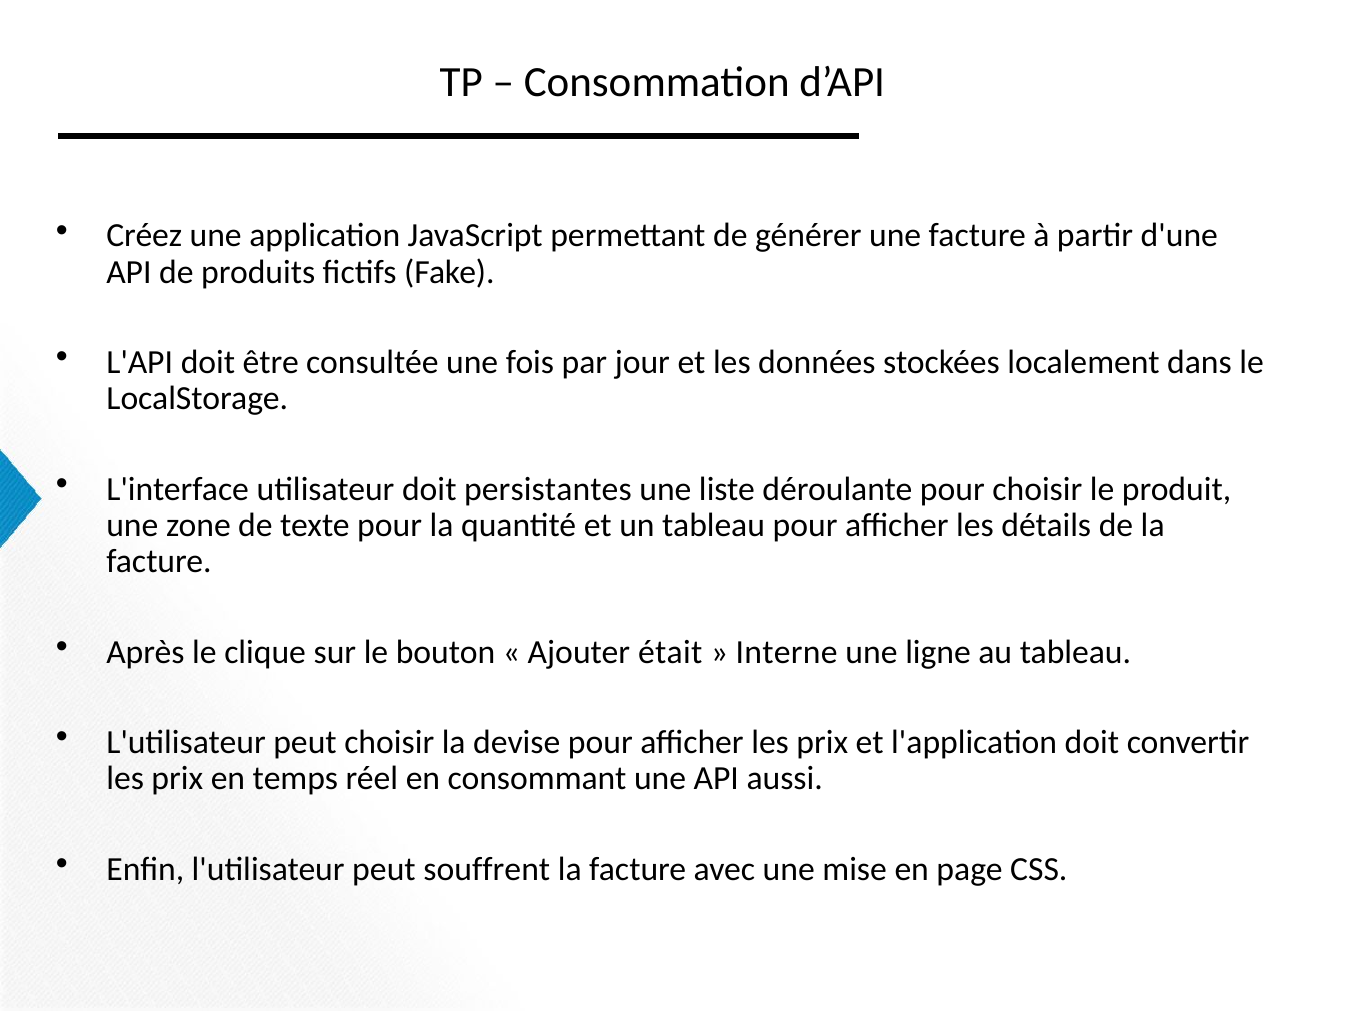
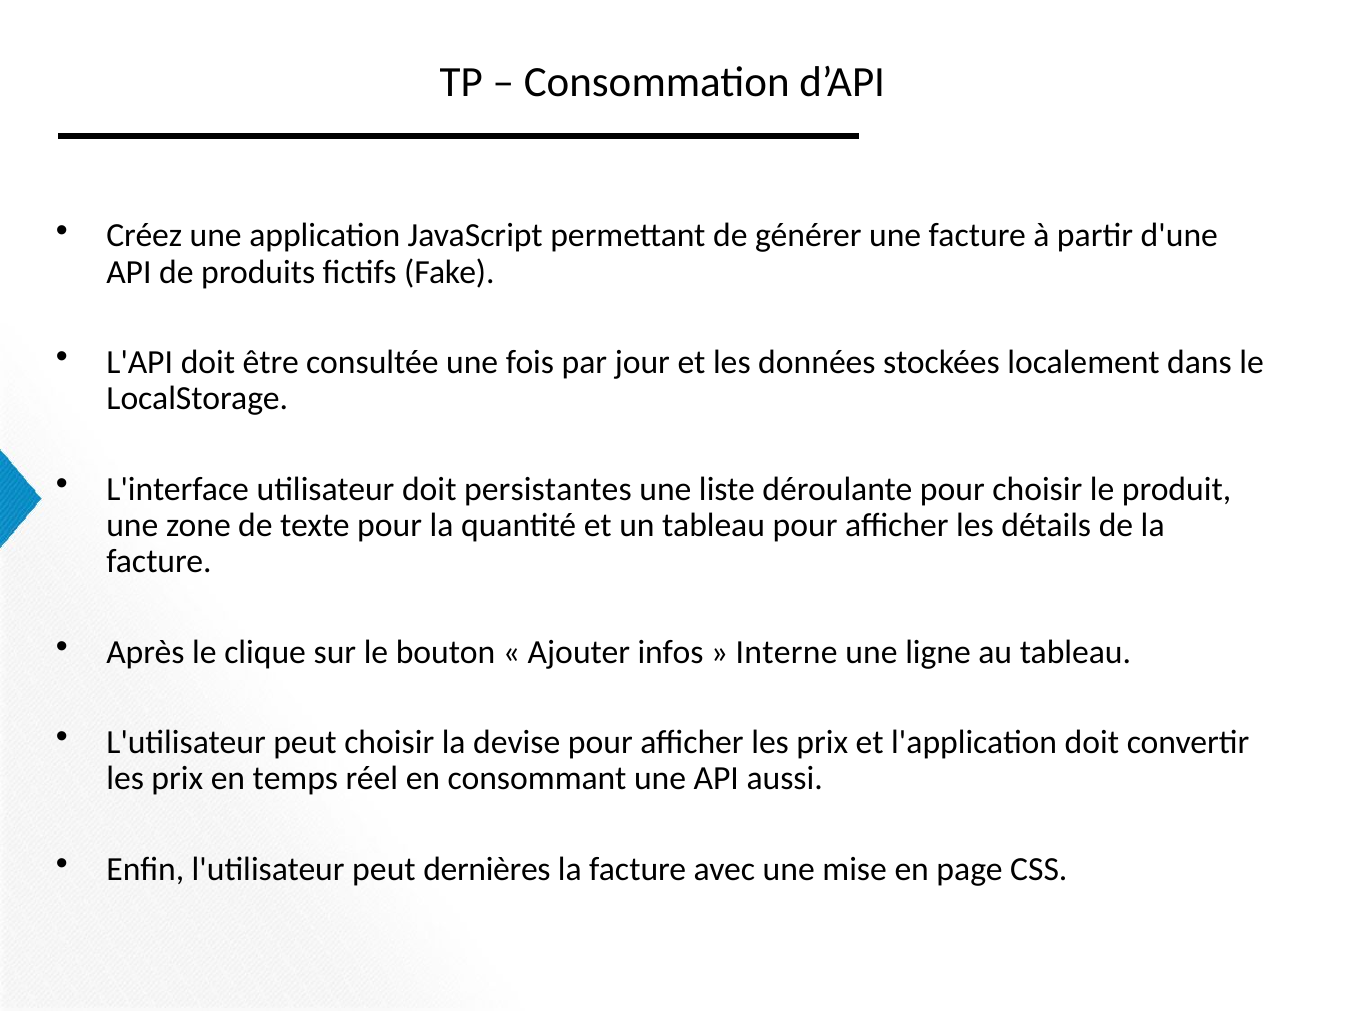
était: était -> infos
souffrent: souffrent -> dernières
